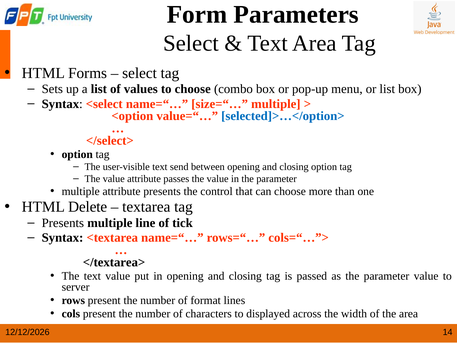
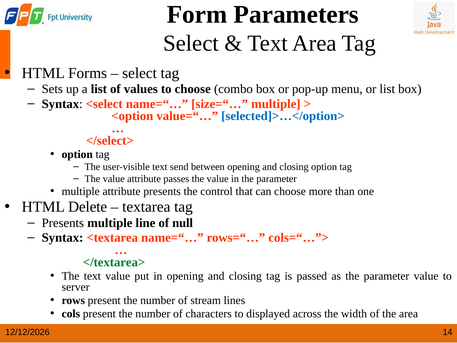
tick: tick -> null
</textarea> colour: black -> green
format: format -> stream
